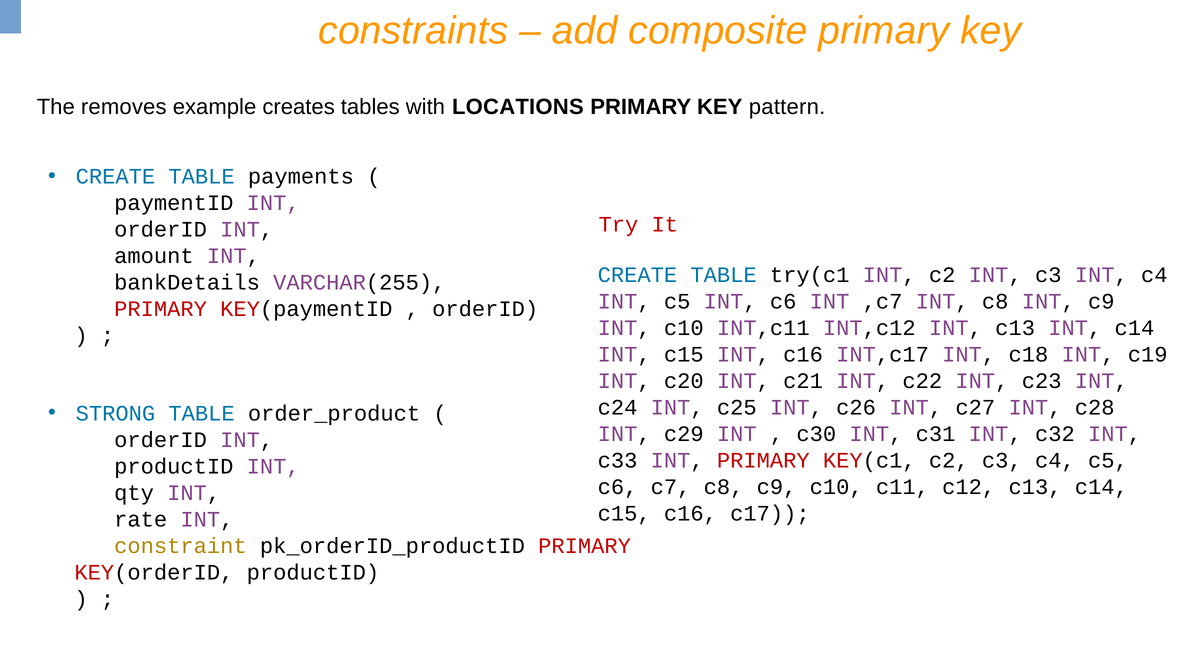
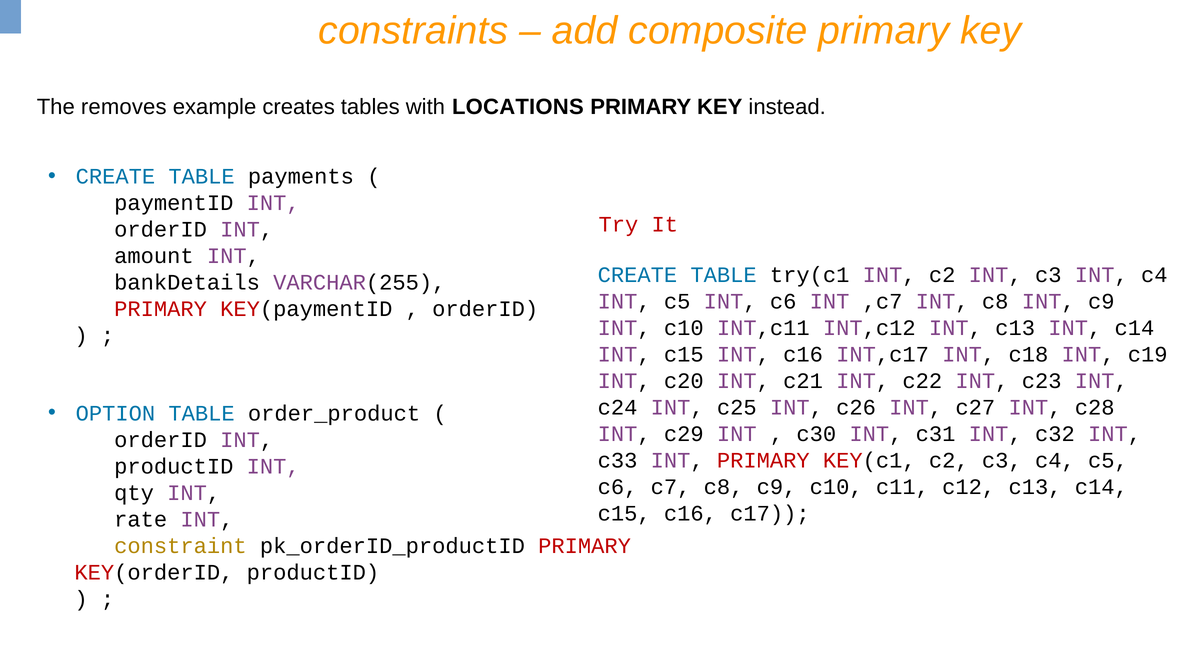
pattern: pattern -> instead
STRONG: STRONG -> OPTION
